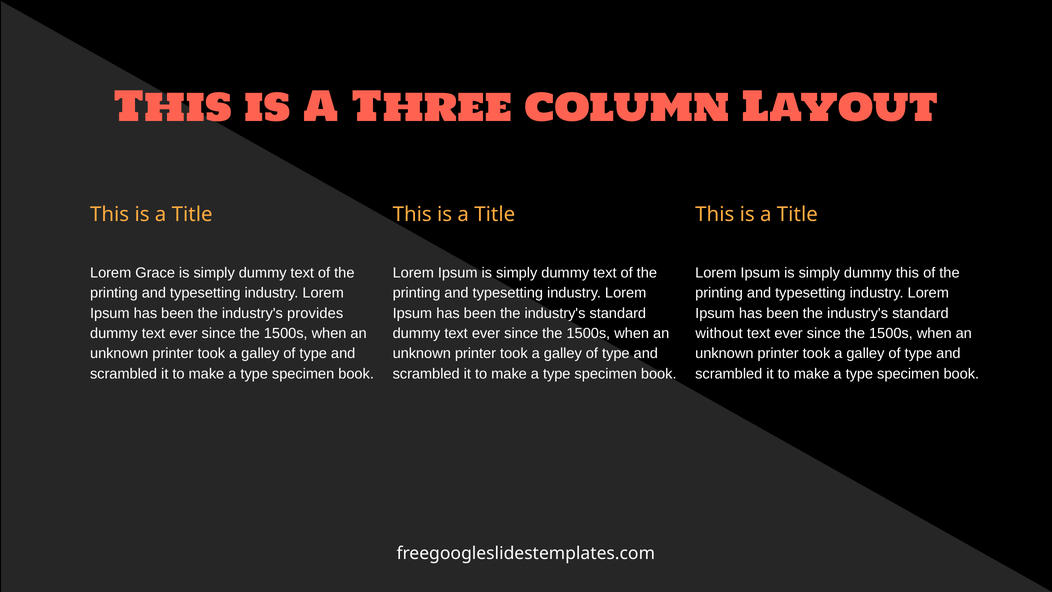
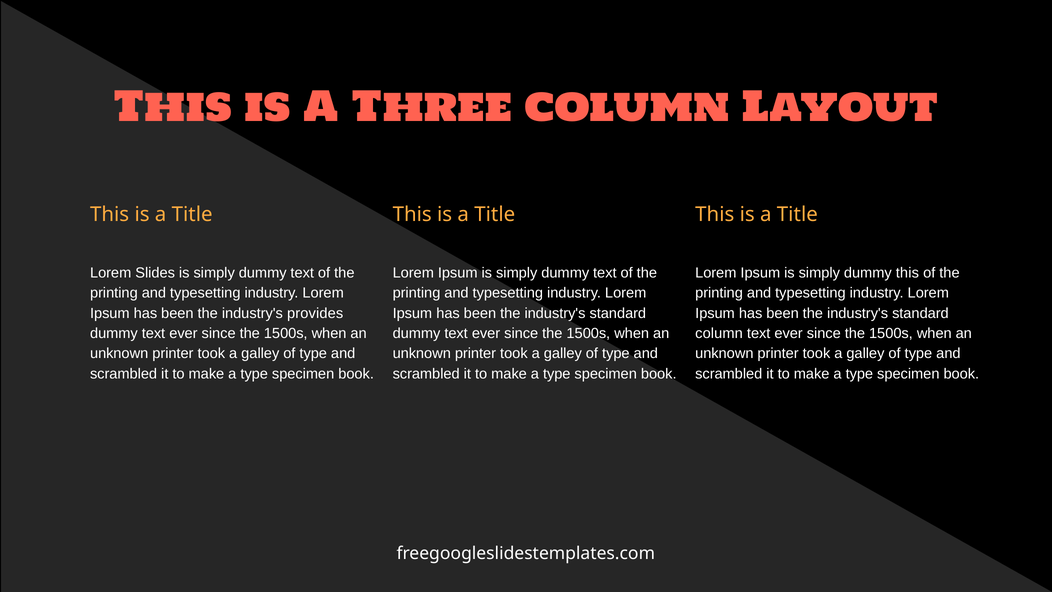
Grace: Grace -> Slides
without at (719, 333): without -> column
